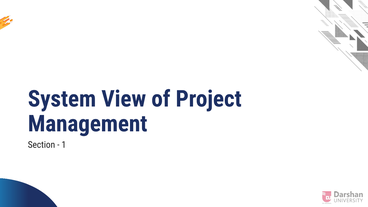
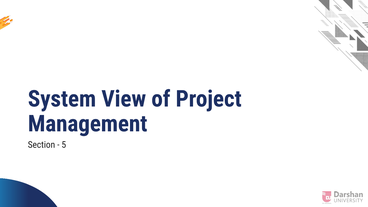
1: 1 -> 5
